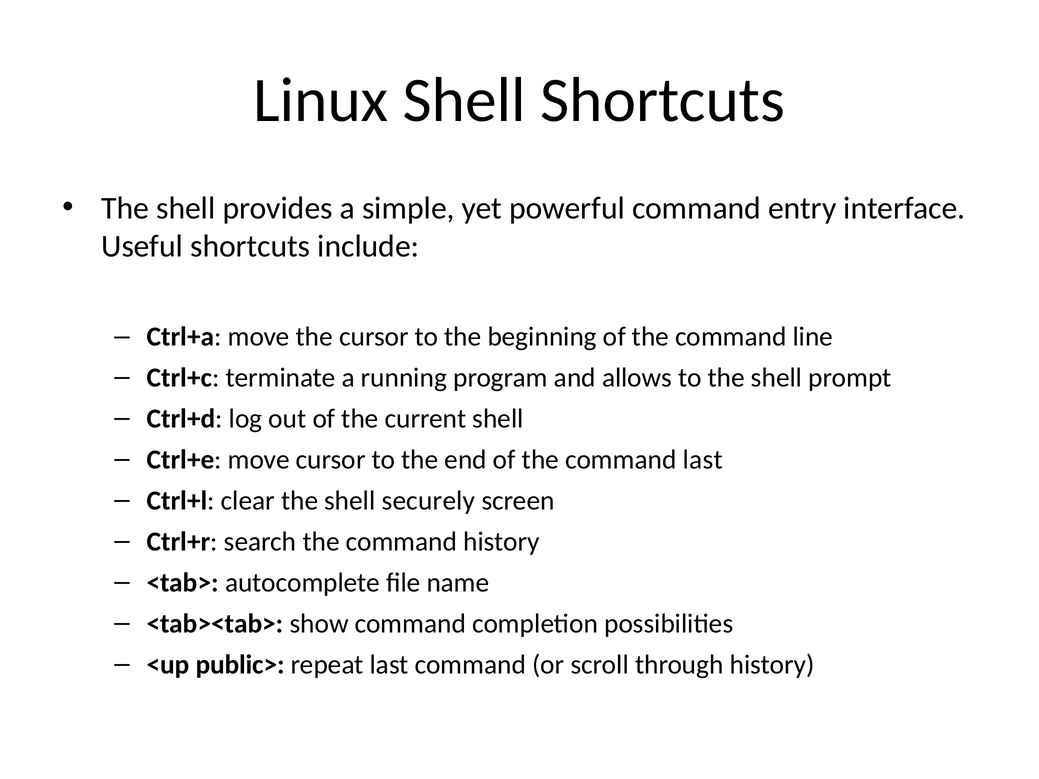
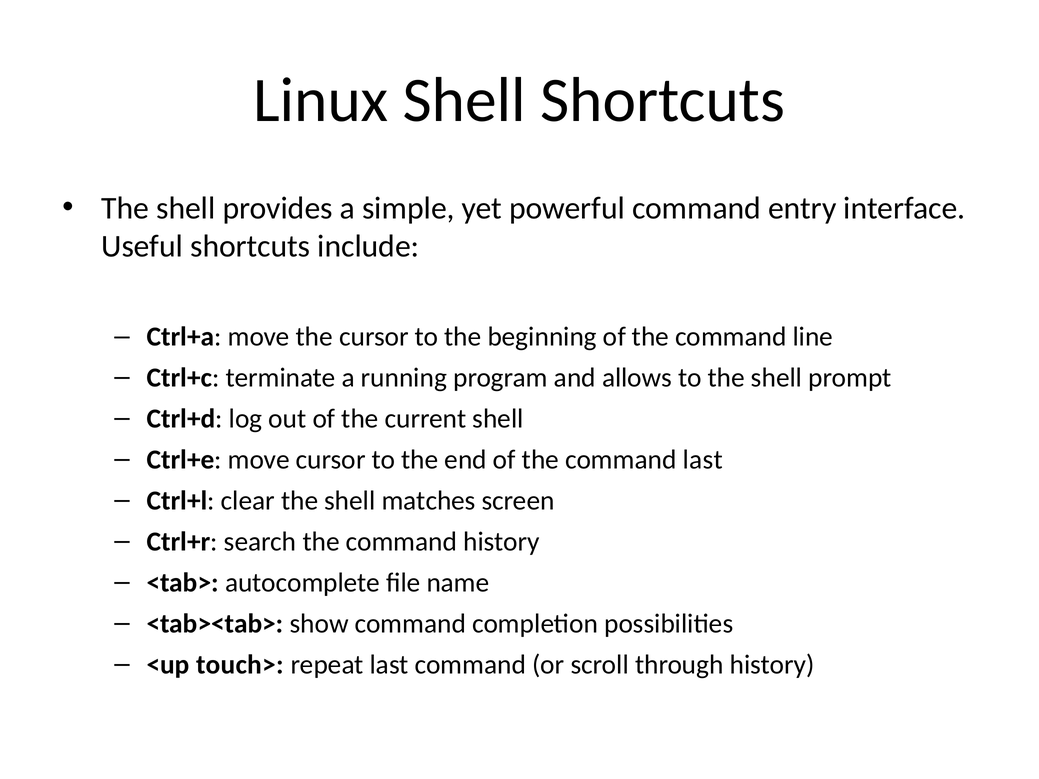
securely: securely -> matches
public>: public> -> touch>
